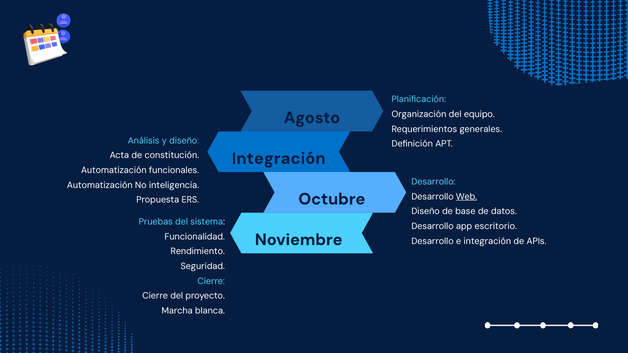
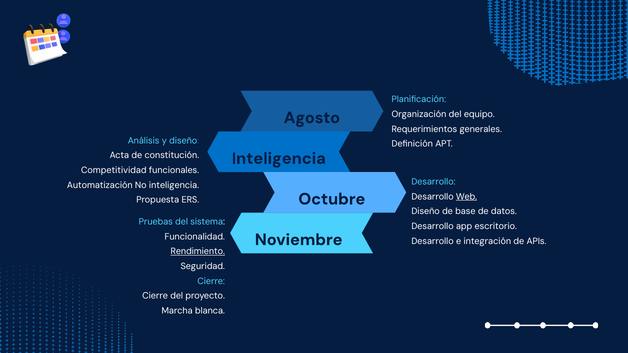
Integración at (279, 158): Integración -> Inteligencia
Automatización at (114, 170): Automatización -> Competitividad
Rendimiento underline: none -> present
